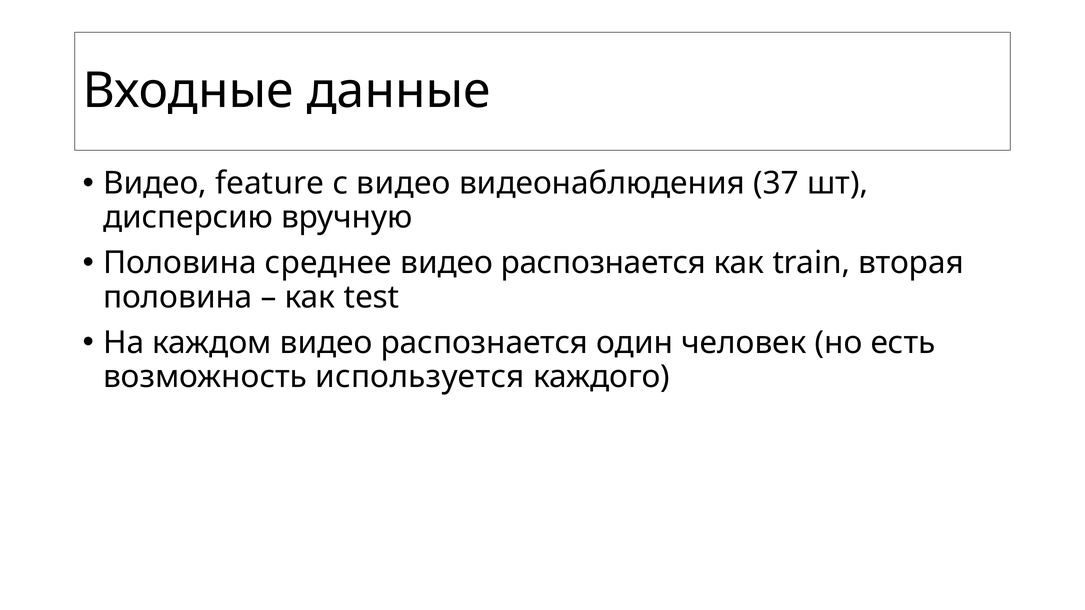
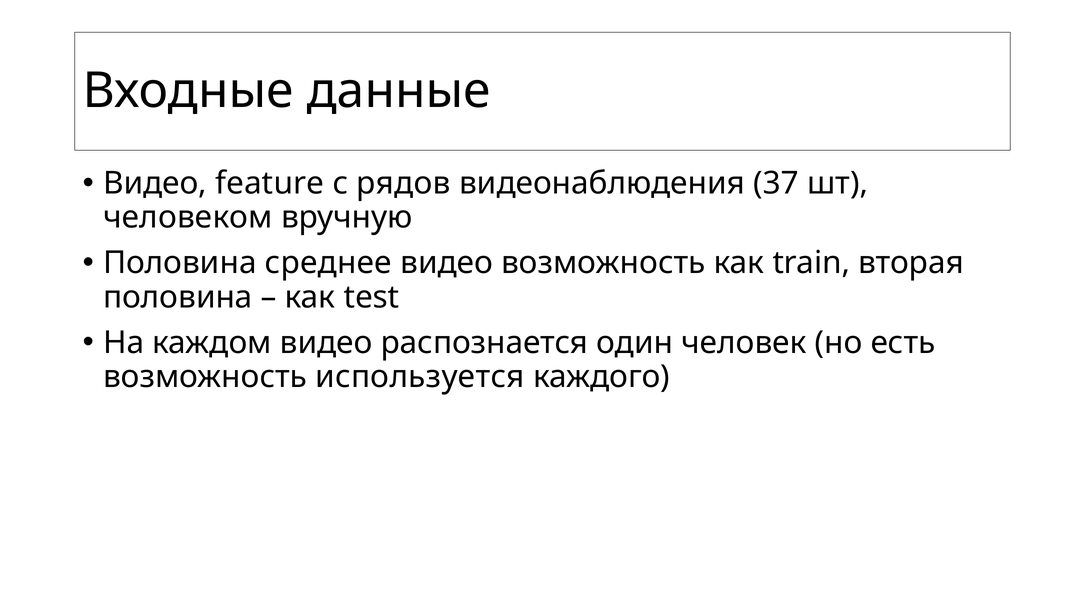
с видео: видео -> рядов
дисперсию: дисперсию -> человеком
распознается at (603, 263): распознается -> возможность
